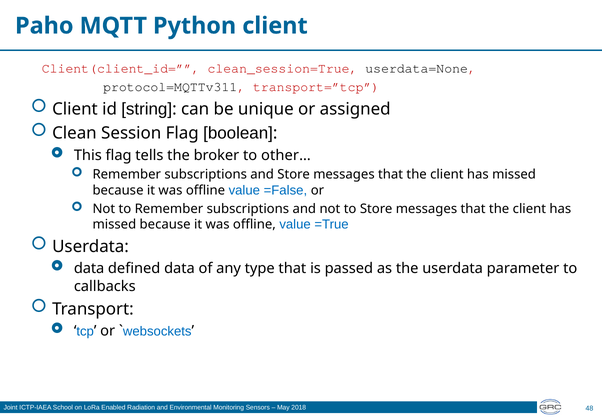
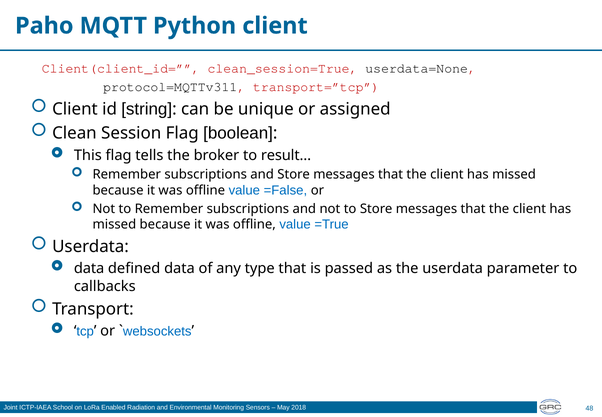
other…: other… -> result…
